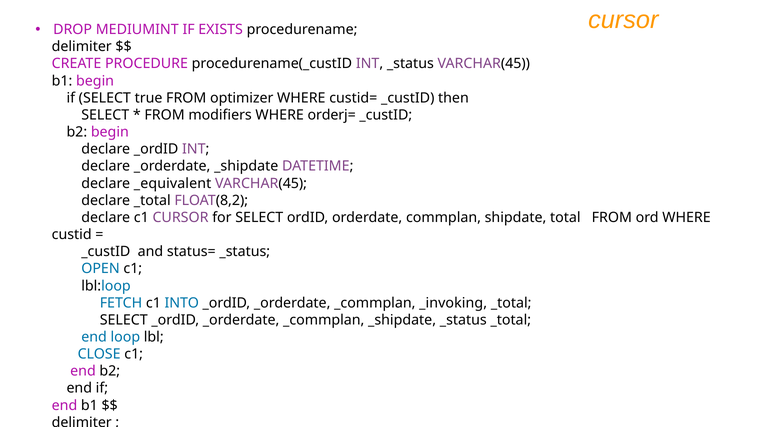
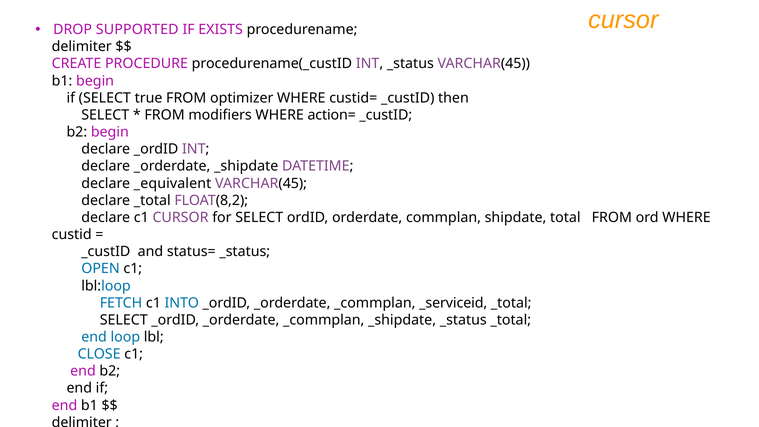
MEDIUMINT: MEDIUMINT -> SUPPORTED
orderj=: orderj= -> action=
_invoking: _invoking -> _serviceid
